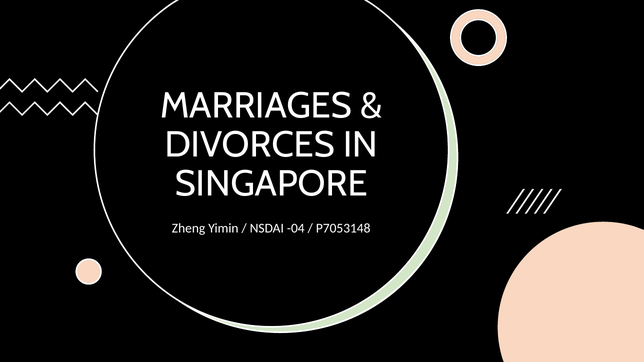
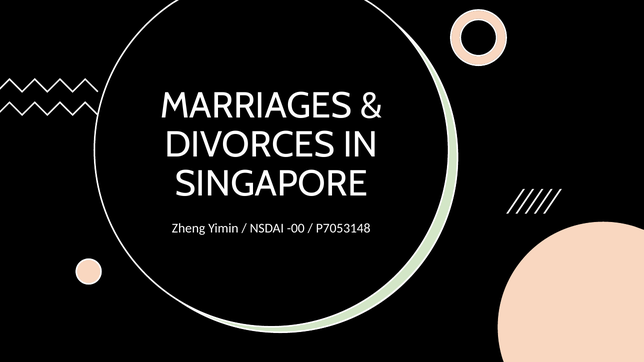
-04: -04 -> -00
